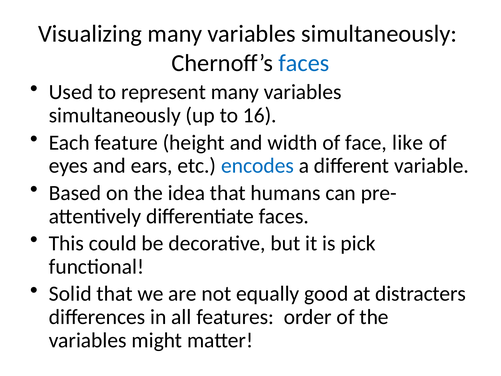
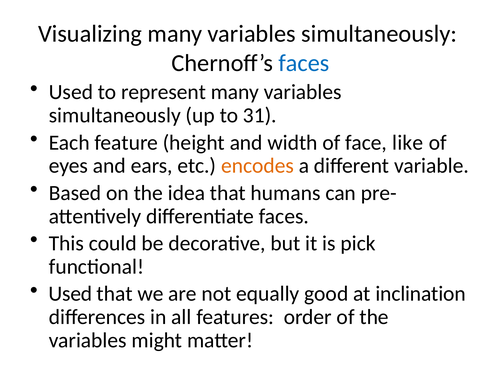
16: 16 -> 31
encodes colour: blue -> orange
Solid at (70, 293): Solid -> Used
distracters: distracters -> inclination
